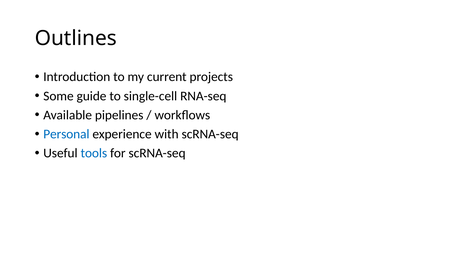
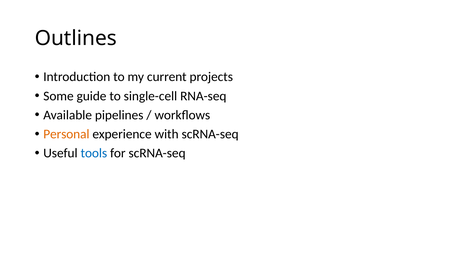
Personal colour: blue -> orange
